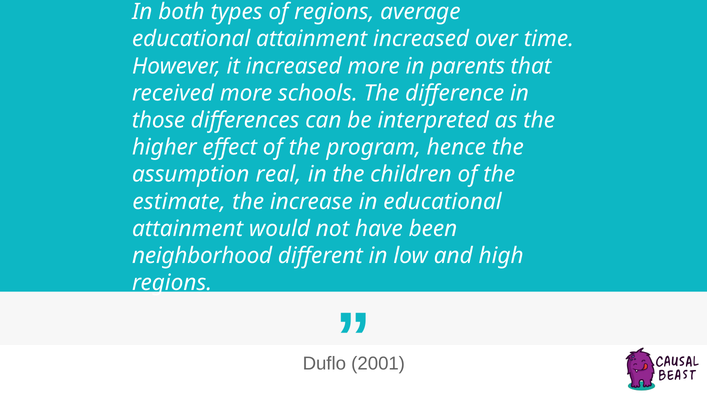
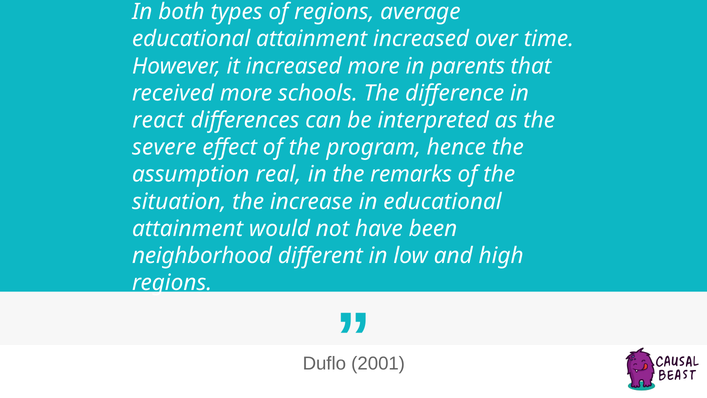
those: those -> react
higher: higher -> severe
children: children -> remarks
estimate: estimate -> situation
